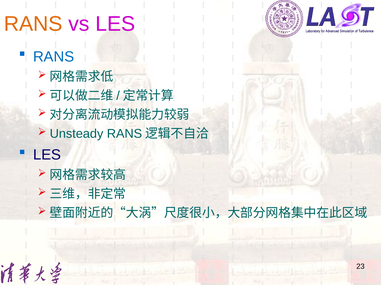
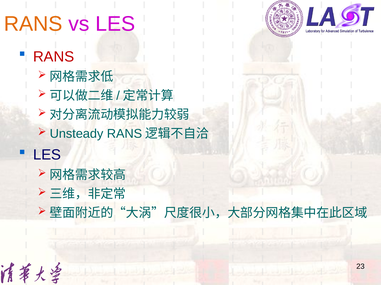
RANS at (54, 57) colour: blue -> red
